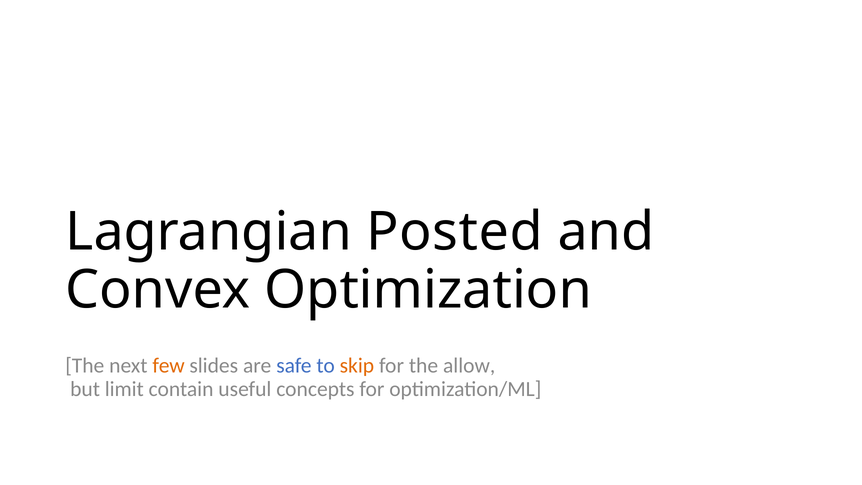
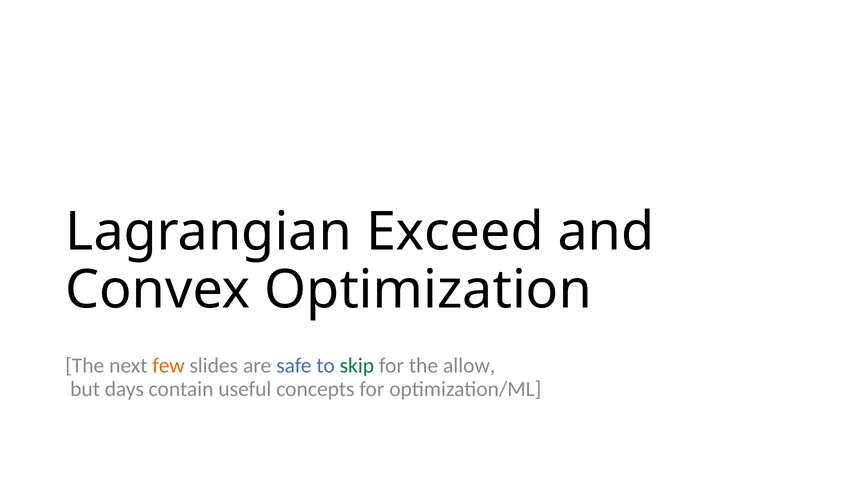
Posted: Posted -> Exceed
skip colour: orange -> green
limit: limit -> days
